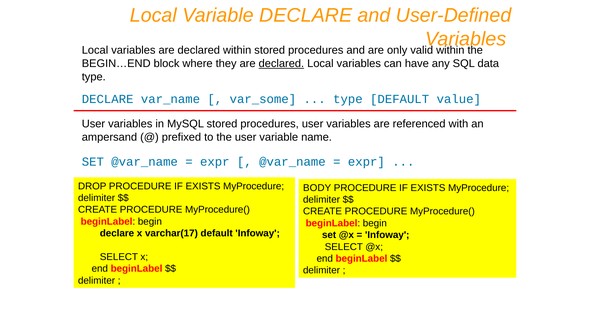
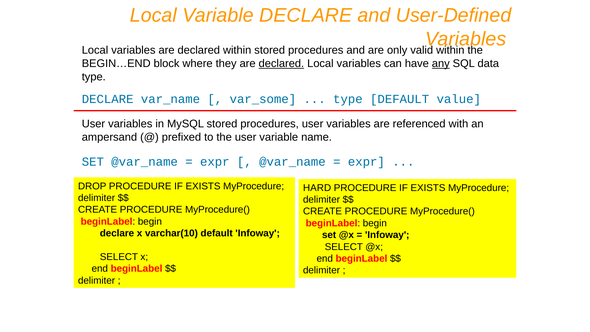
any underline: none -> present
BODY: BODY -> HARD
varchar(17: varchar(17 -> varchar(10
